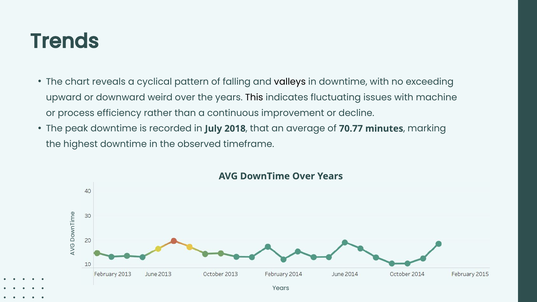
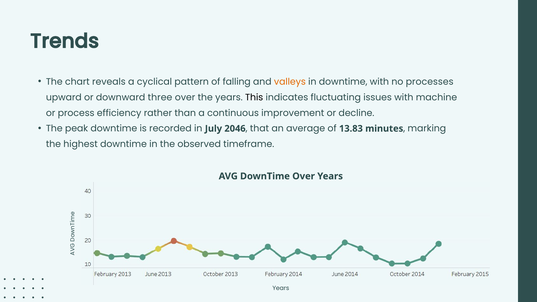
valleys colour: black -> orange
exceeding: exceeding -> processes
weird: weird -> three
2018: 2018 -> 2046
70.77: 70.77 -> 13.83
